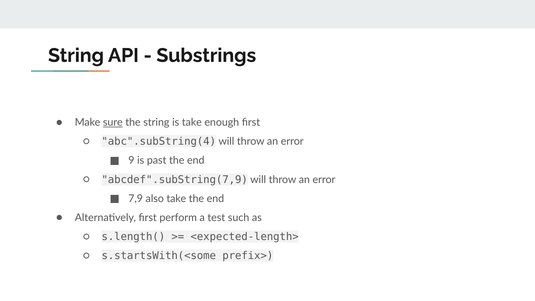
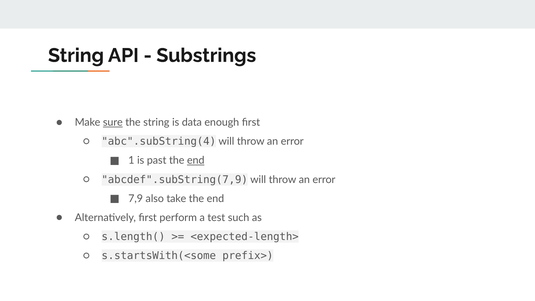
is take: take -> data
9: 9 -> 1
end at (196, 160) underline: none -> present
